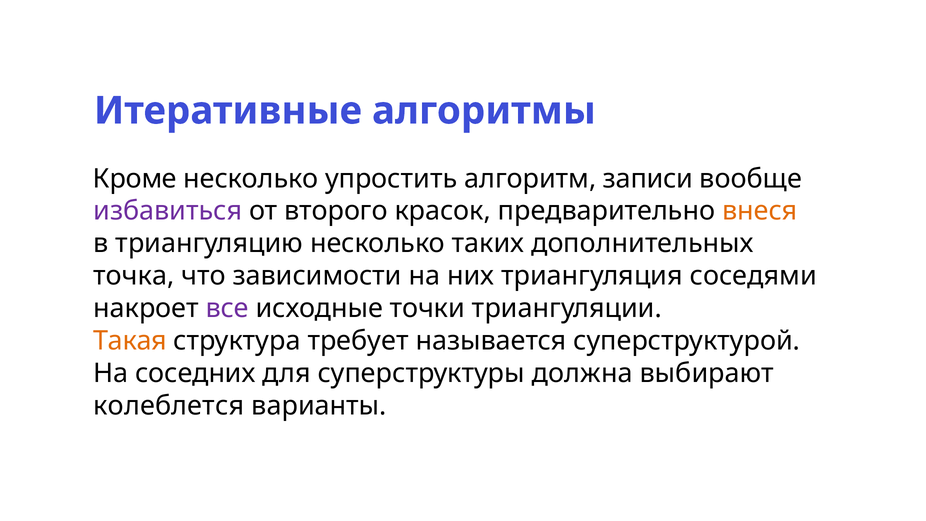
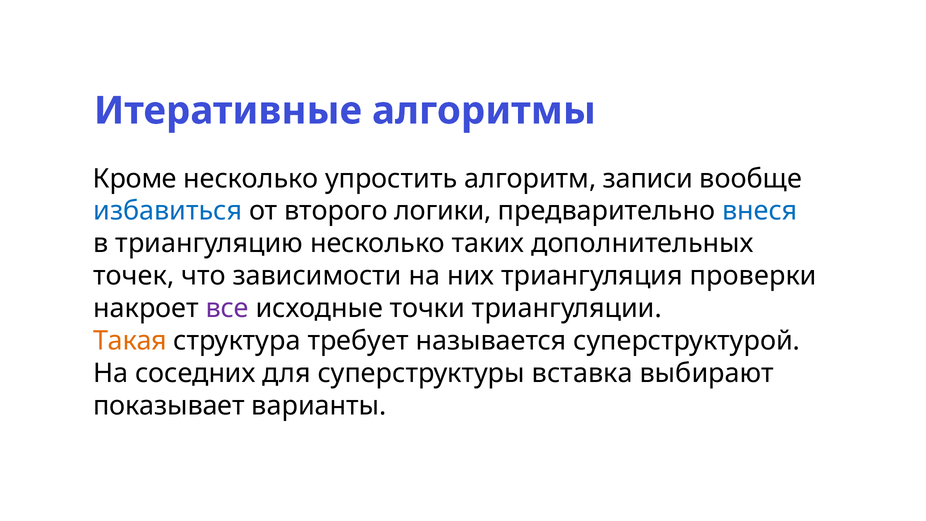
избавиться colour: purple -> blue
красок: красок -> логики
внеся colour: orange -> blue
точка: точка -> точек
соседями: соседями -> проверки
должна: должна -> вставка
колеблется: колеблется -> показывает
